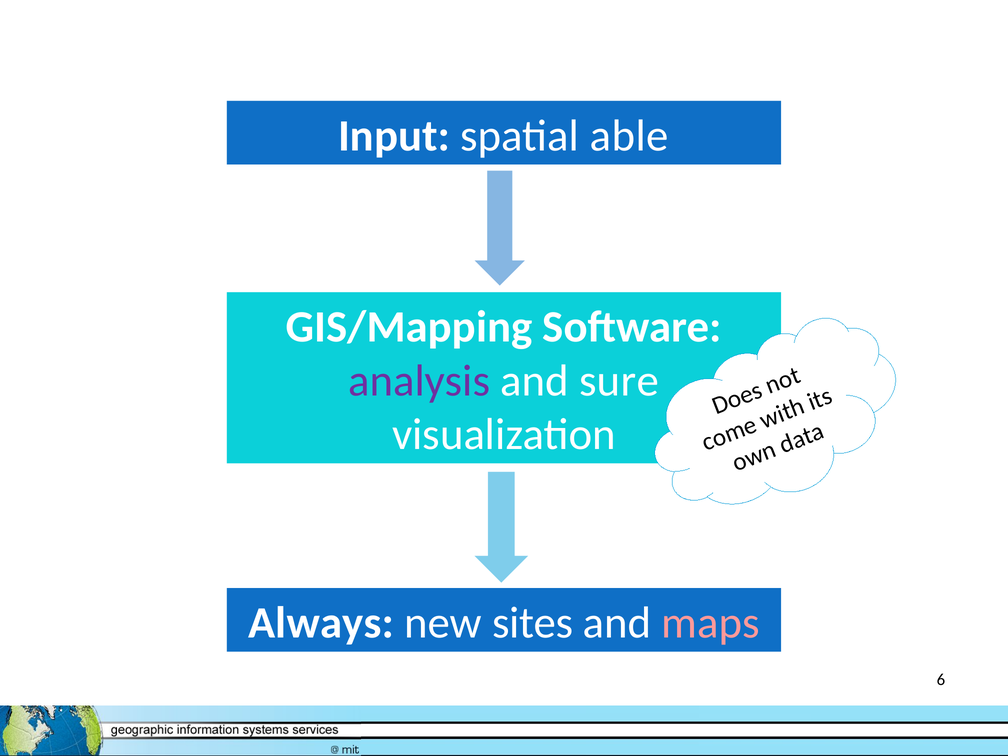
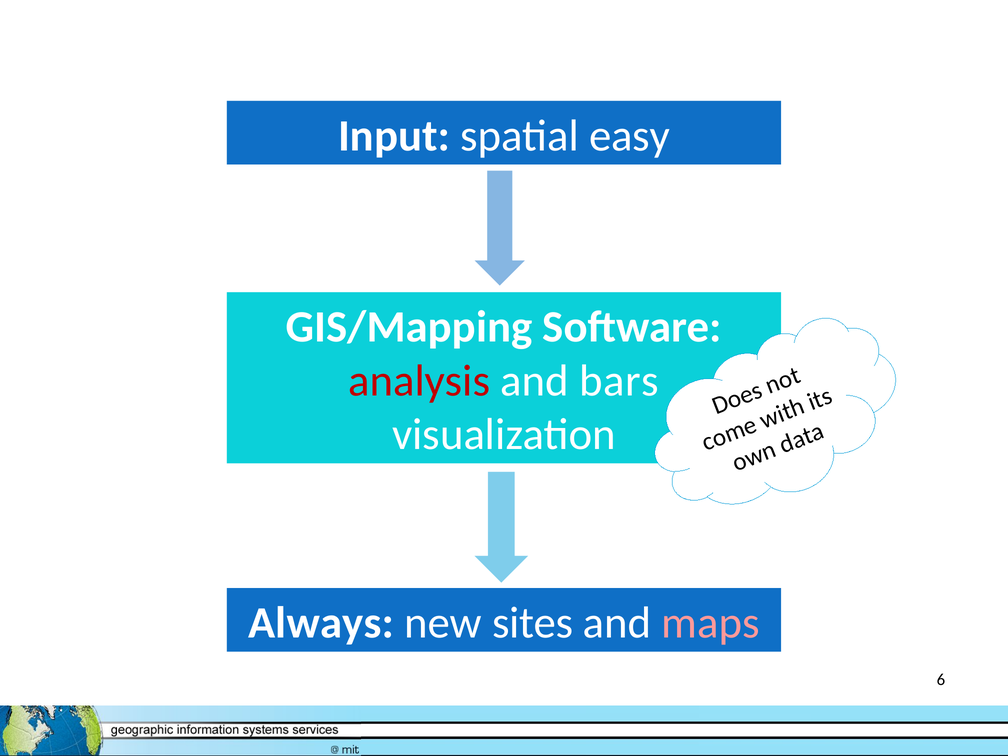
able: able -> easy
analysis colour: purple -> red
sure: sure -> bars
